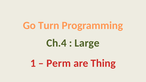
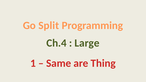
Turn: Turn -> Split
Perm: Perm -> Same
